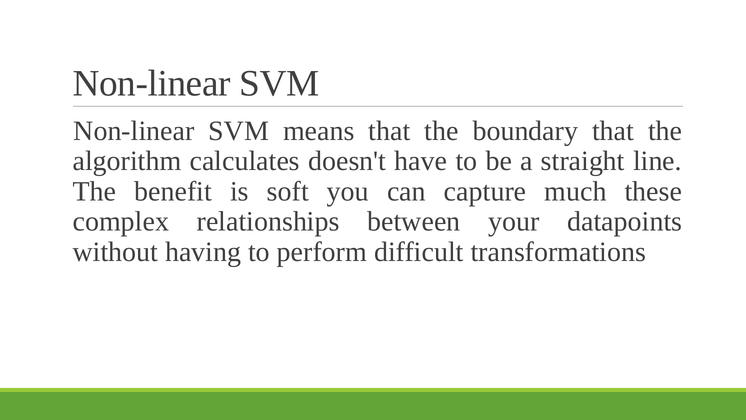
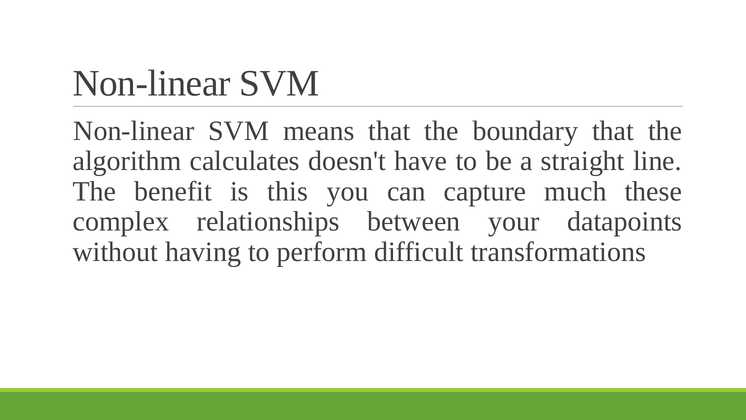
soft: soft -> this
